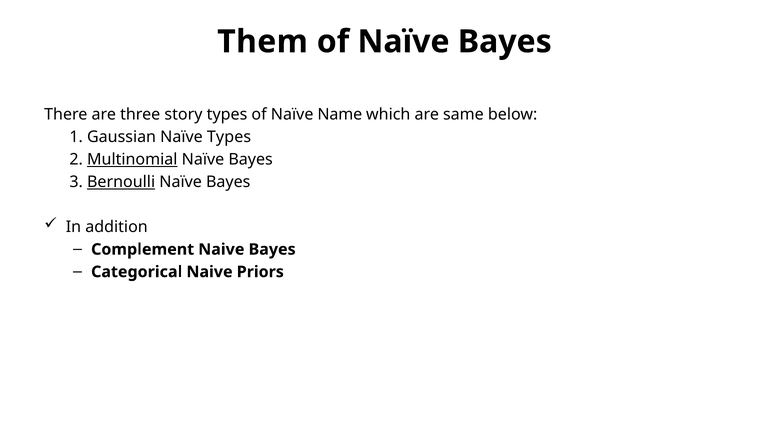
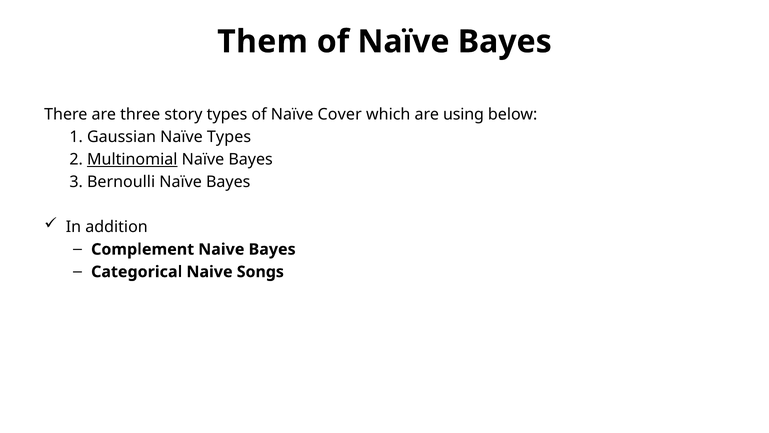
Name: Name -> Cover
same: same -> using
Bernoulli underline: present -> none
Priors: Priors -> Songs
